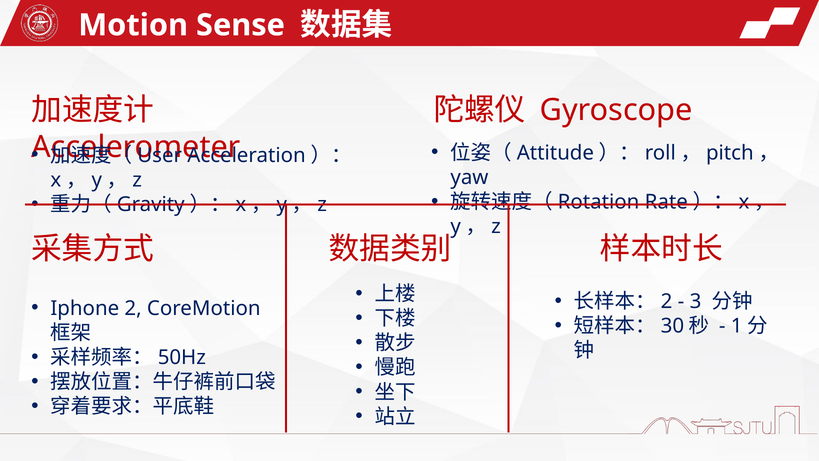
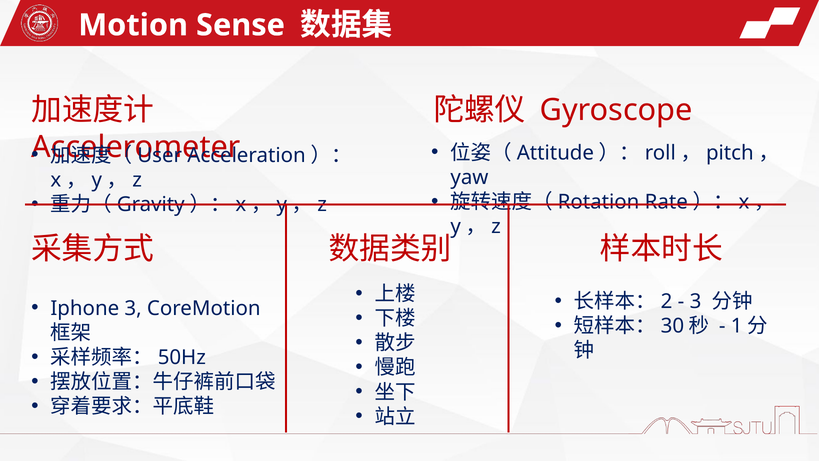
Iphone 2: 2 -> 3
